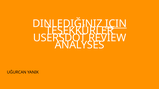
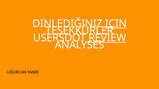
REVIEW underline: none -> present
